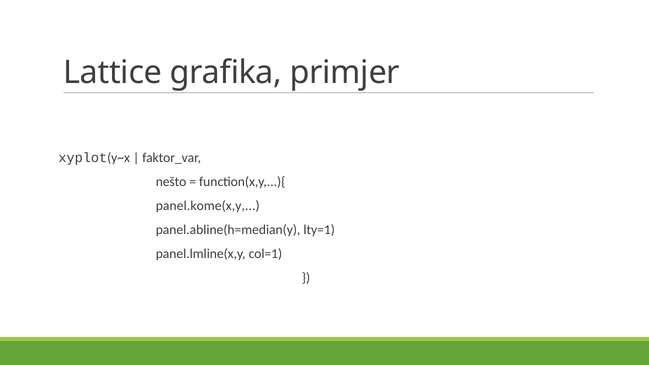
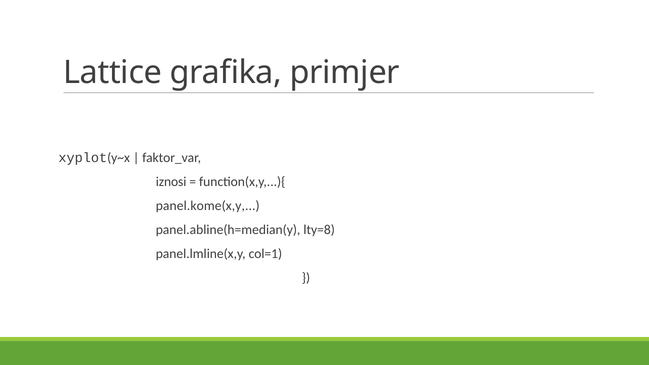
nešto: nešto -> iznosi
lty=1: lty=1 -> lty=8
